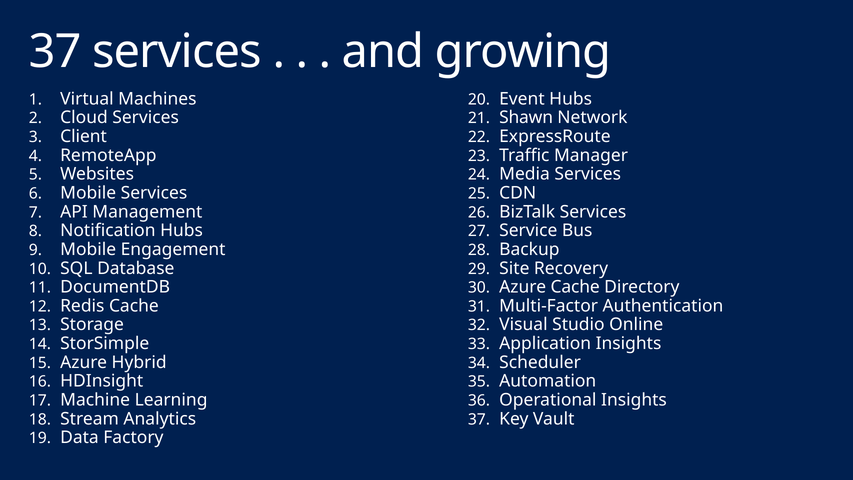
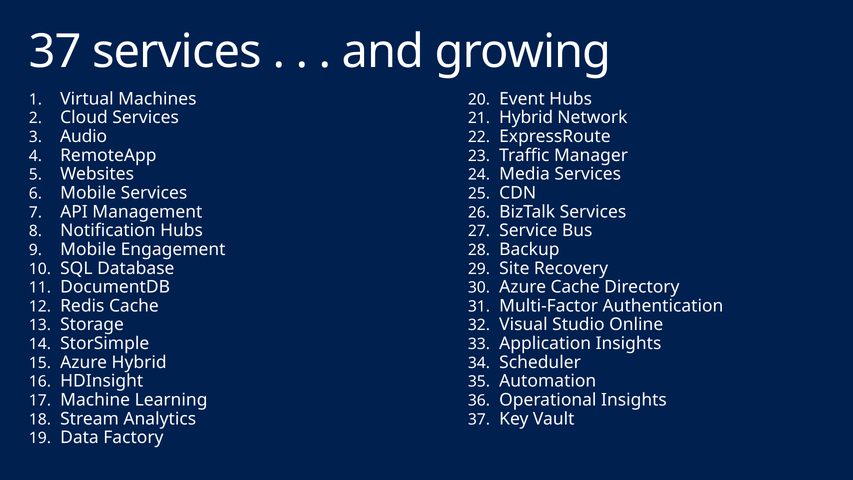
Shawn at (526, 118): Shawn -> Hybrid
Client: Client -> Audio
